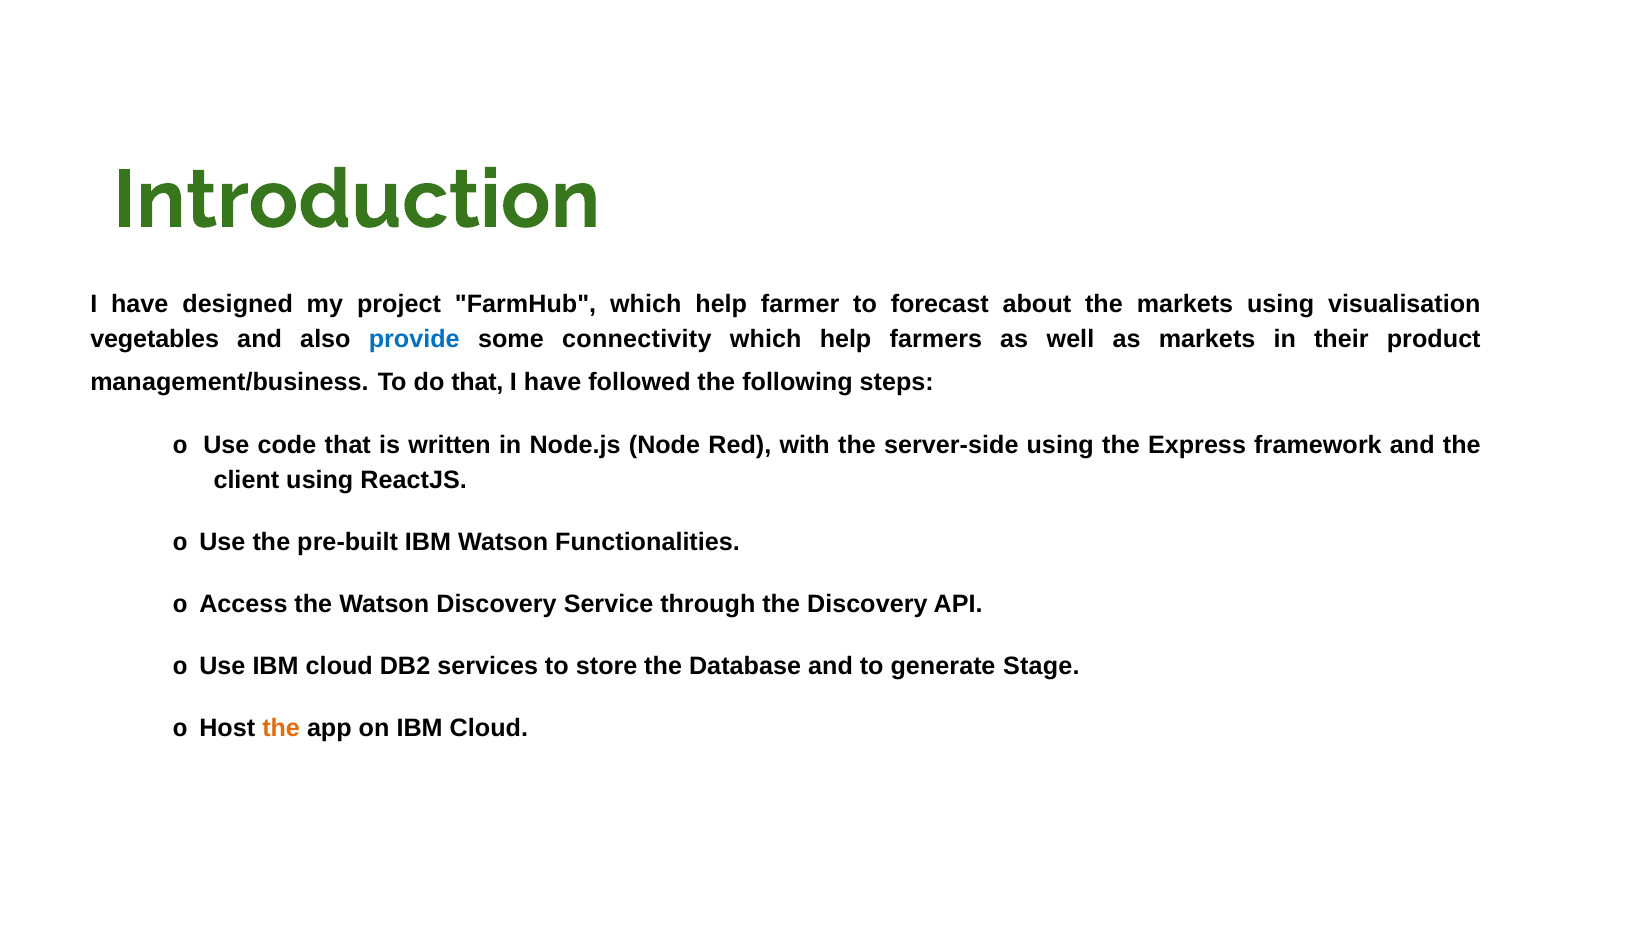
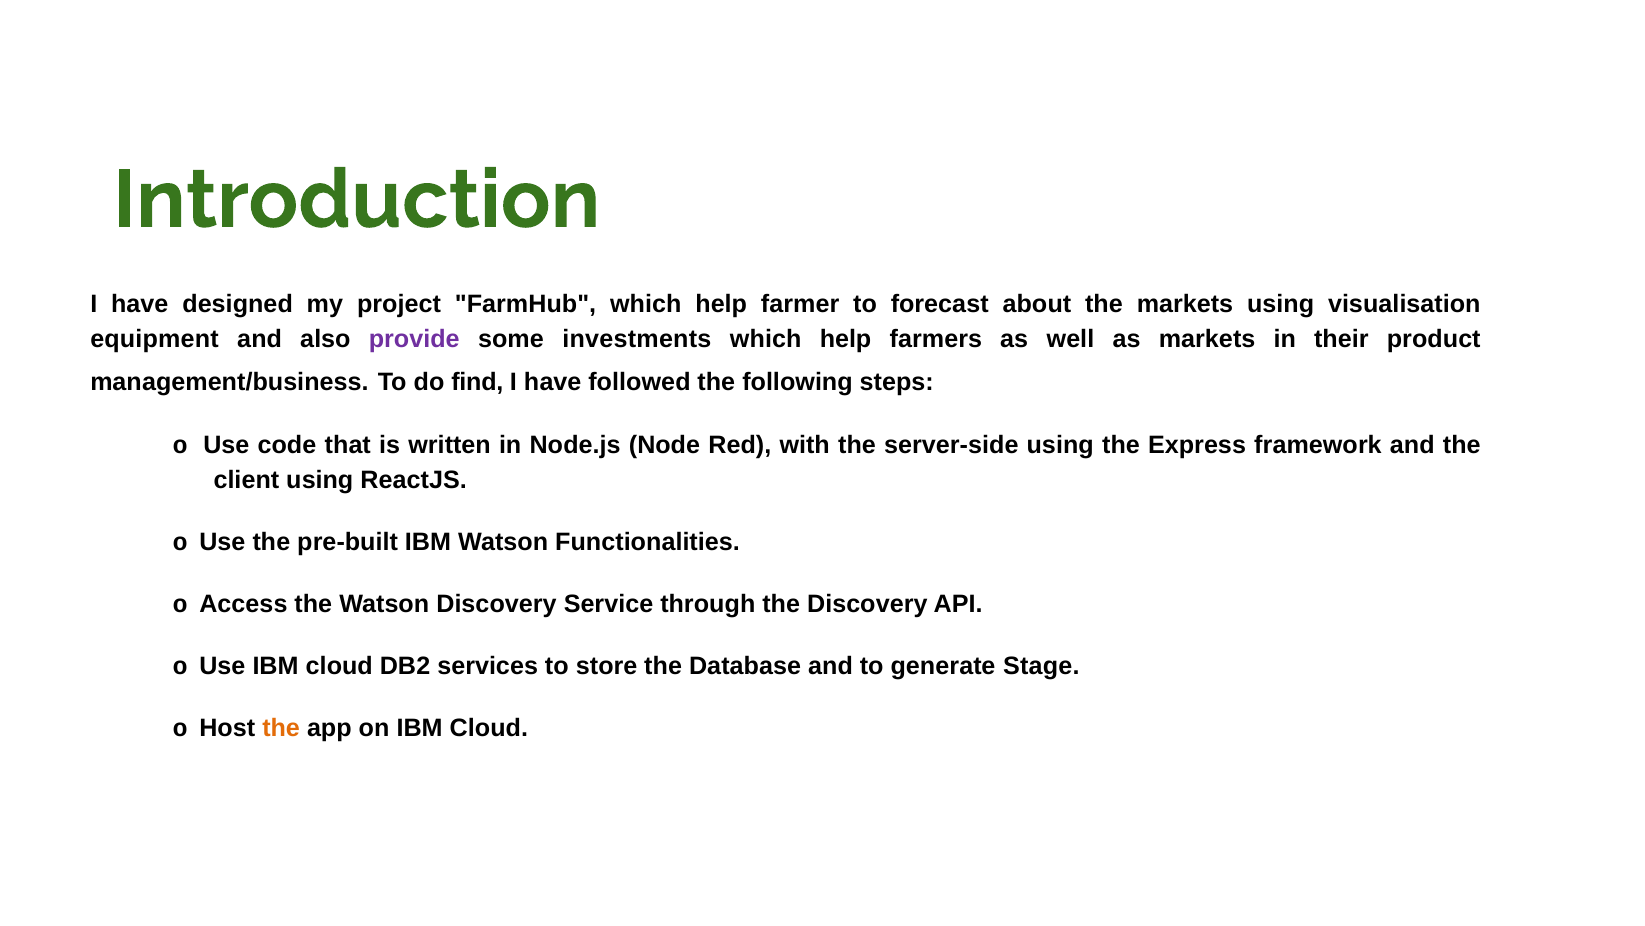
vegetables: vegetables -> equipment
provide colour: blue -> purple
connectivity: connectivity -> investments
do that: that -> find
